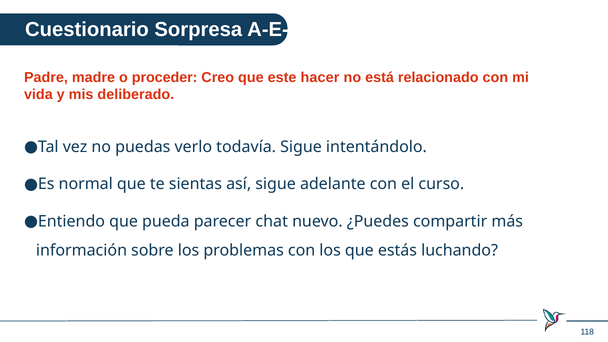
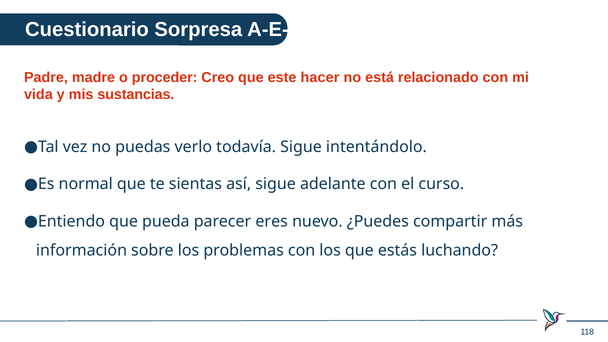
deliberado: deliberado -> sustancias
chat: chat -> eres
